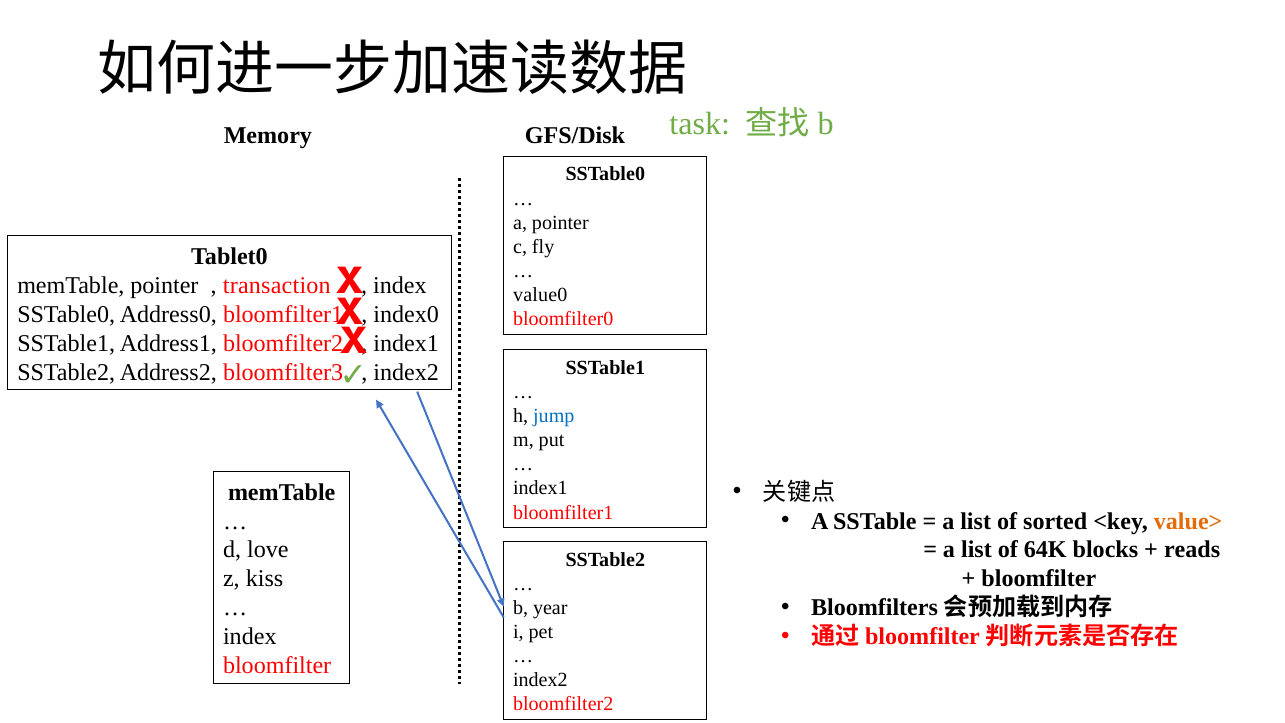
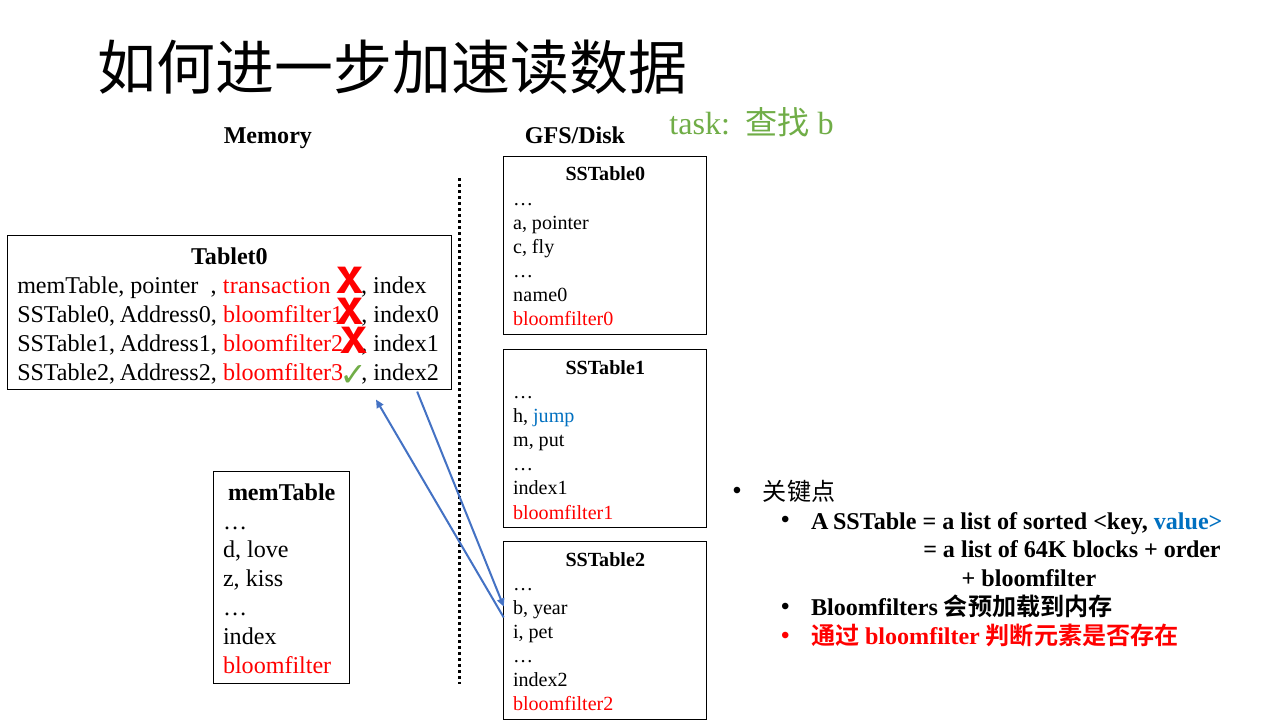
value0: value0 -> name0
value> colour: orange -> blue
reads: reads -> order
